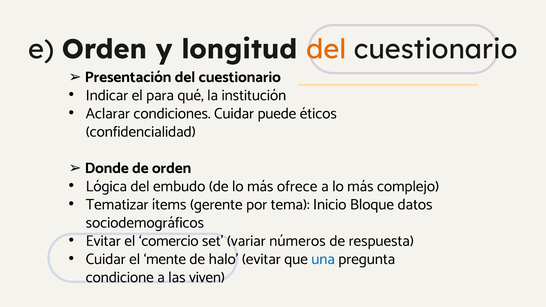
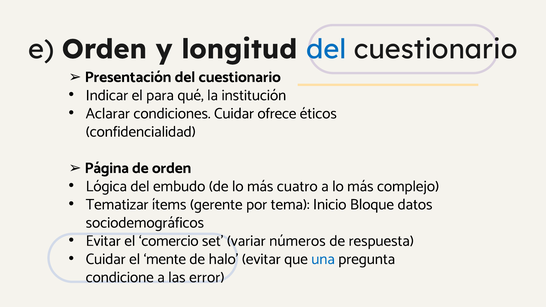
del at (326, 49) colour: orange -> blue
puede: puede -> ofrece
Donde: Donde -> Página
ofrece: ofrece -> cuatro
viven: viven -> error
